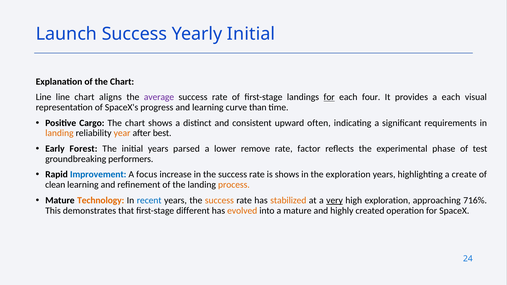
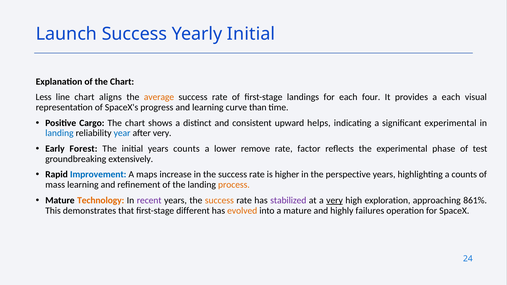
Line at (44, 97): Line -> Less
average colour: purple -> orange
for at (329, 97) underline: present -> none
often: often -> helps
significant requirements: requirements -> experimental
landing at (59, 133) colour: orange -> blue
year colour: orange -> blue
after best: best -> very
years parsed: parsed -> counts
performers: performers -> extensively
focus: focus -> maps
is shows: shows -> higher
the exploration: exploration -> perspective
a create: create -> counts
clean: clean -> mass
recent colour: blue -> purple
stabilized colour: orange -> purple
716%: 716% -> 861%
created: created -> failures
